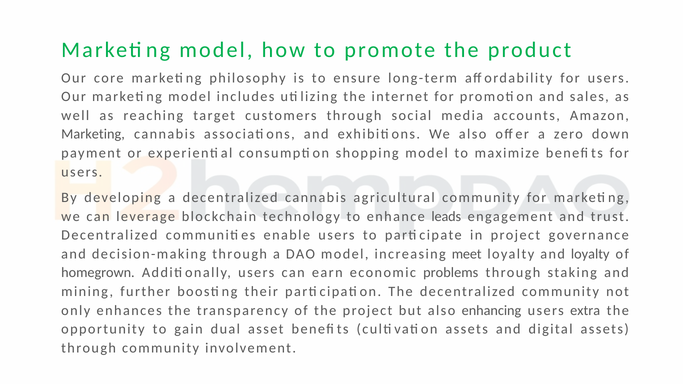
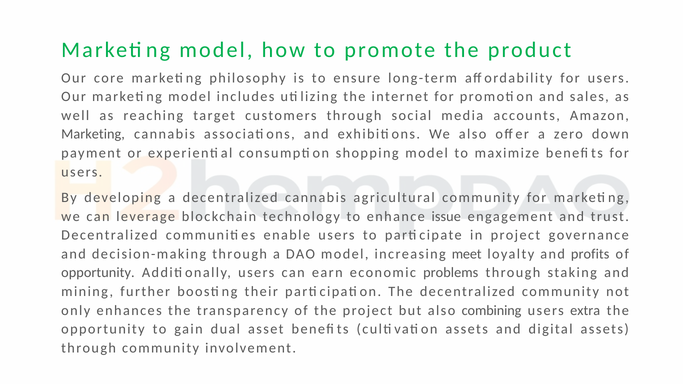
leads: leads -> issue
and loyalty: loyalty -> profits
homegrown at (98, 273): homegrown -> opportunity
enhancing: enhancing -> combining
